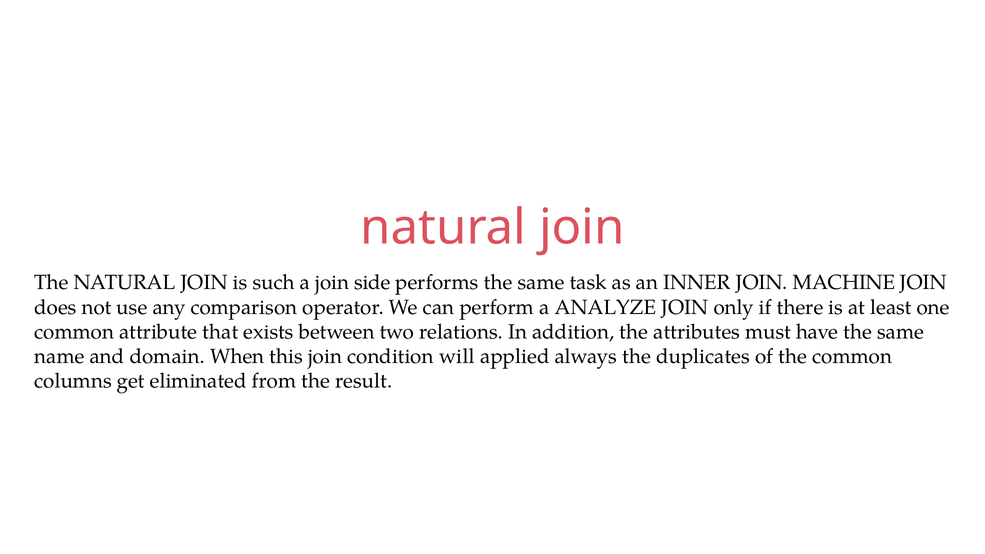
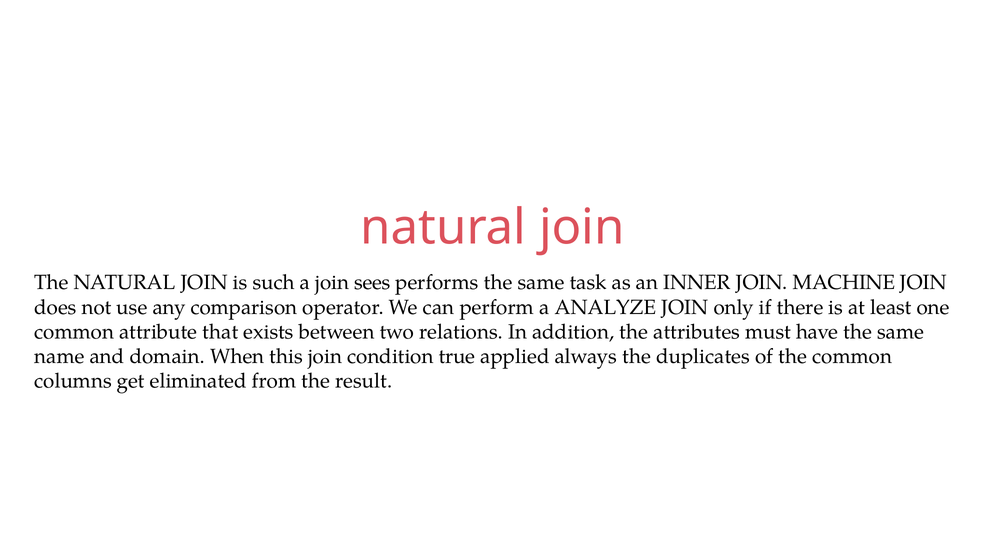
side: side -> sees
will: will -> true
